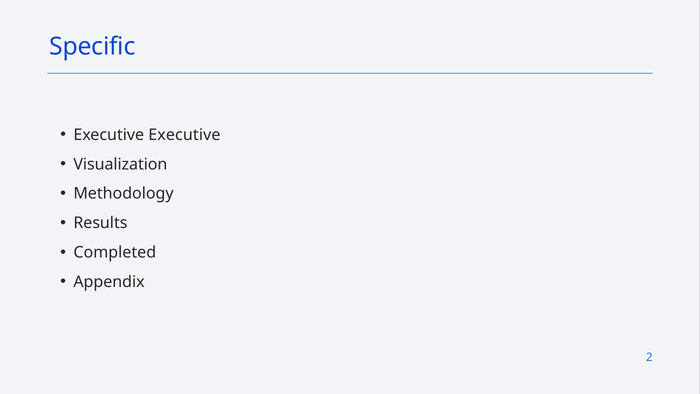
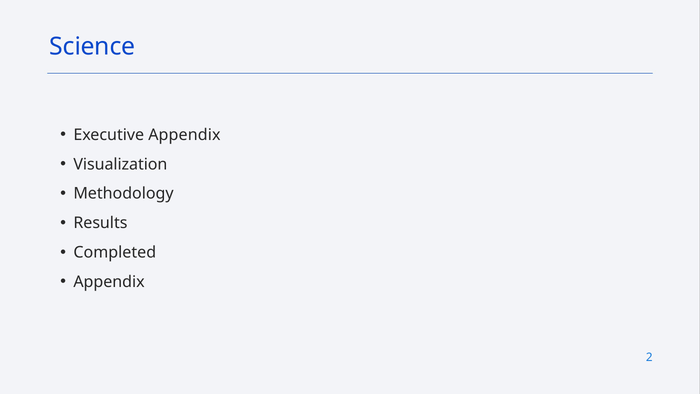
Specific: Specific -> Science
Executive Executive: Executive -> Appendix
